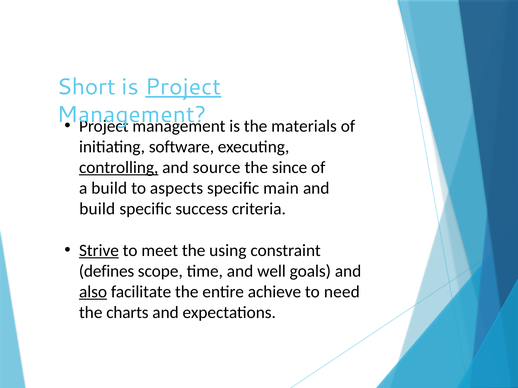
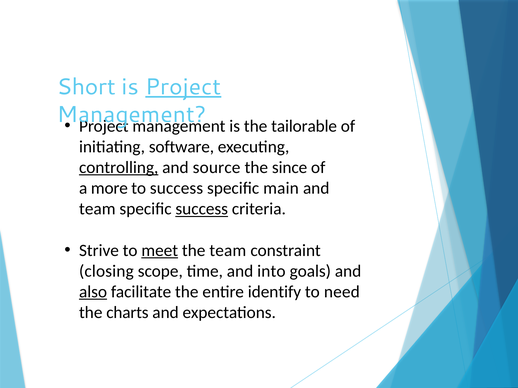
materials: materials -> tailorable
a build: build -> more
to aspects: aspects -> success
build at (97, 209): build -> team
success at (202, 209) underline: none -> present
Strive underline: present -> none
meet underline: none -> present
the using: using -> team
defines: defines -> closing
well: well -> into
achieve: achieve -> identify
